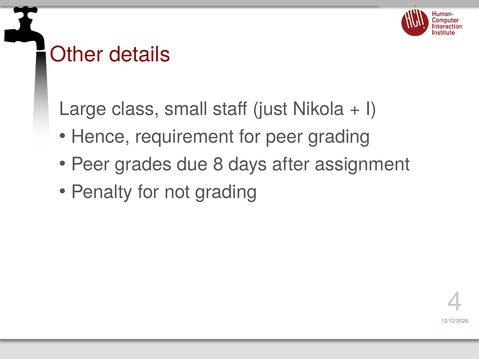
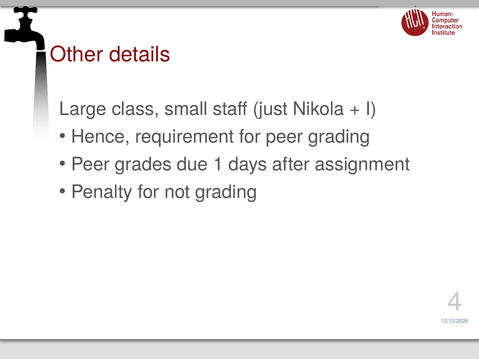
8: 8 -> 1
